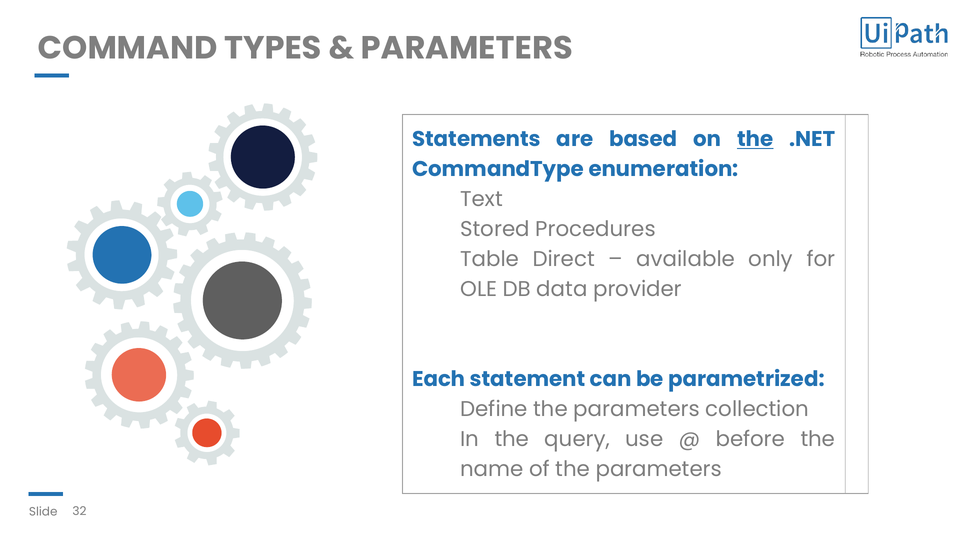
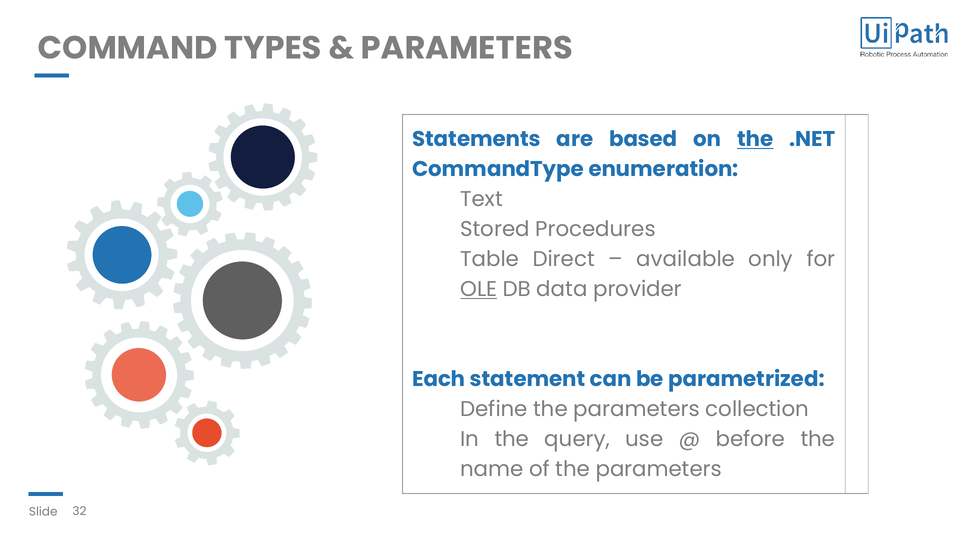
OLE underline: none -> present
